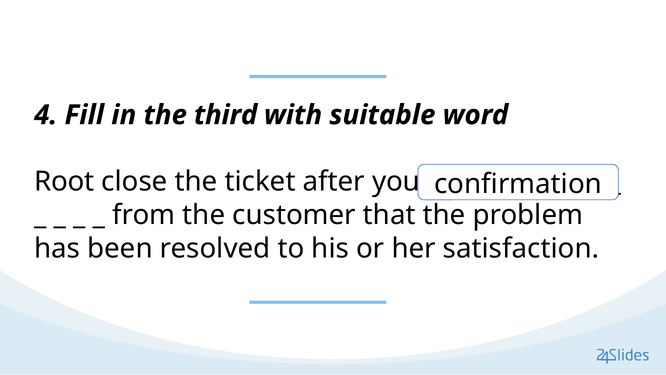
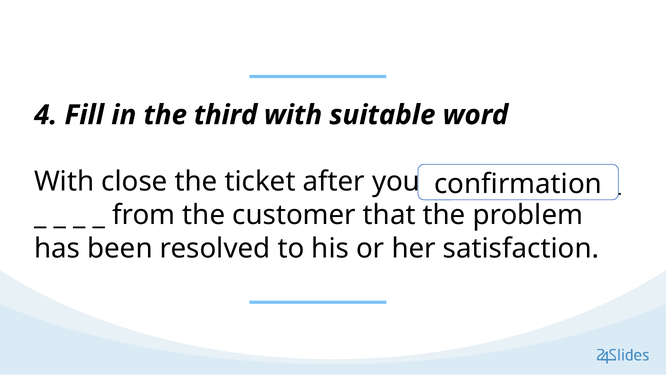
Root at (64, 181): Root -> With
